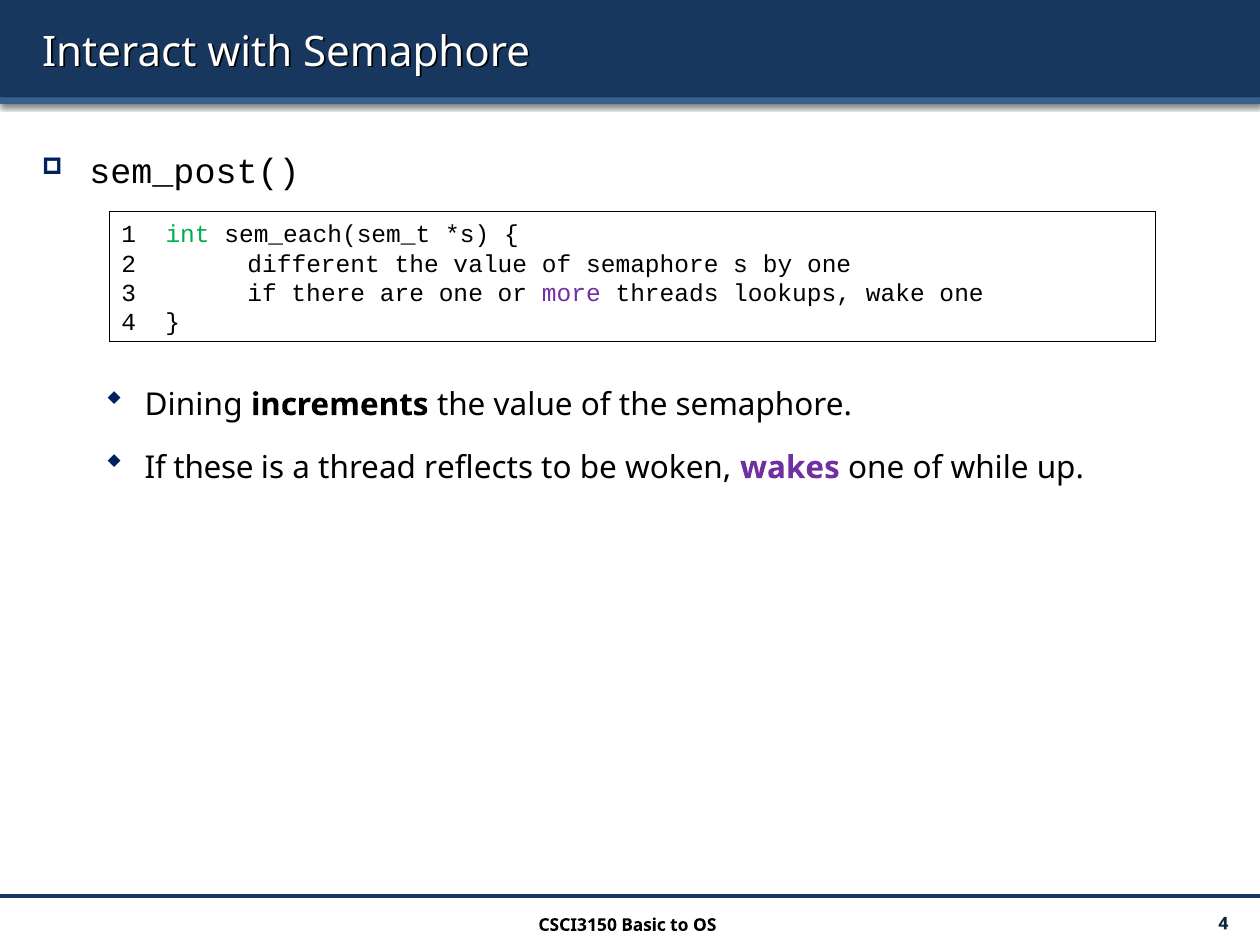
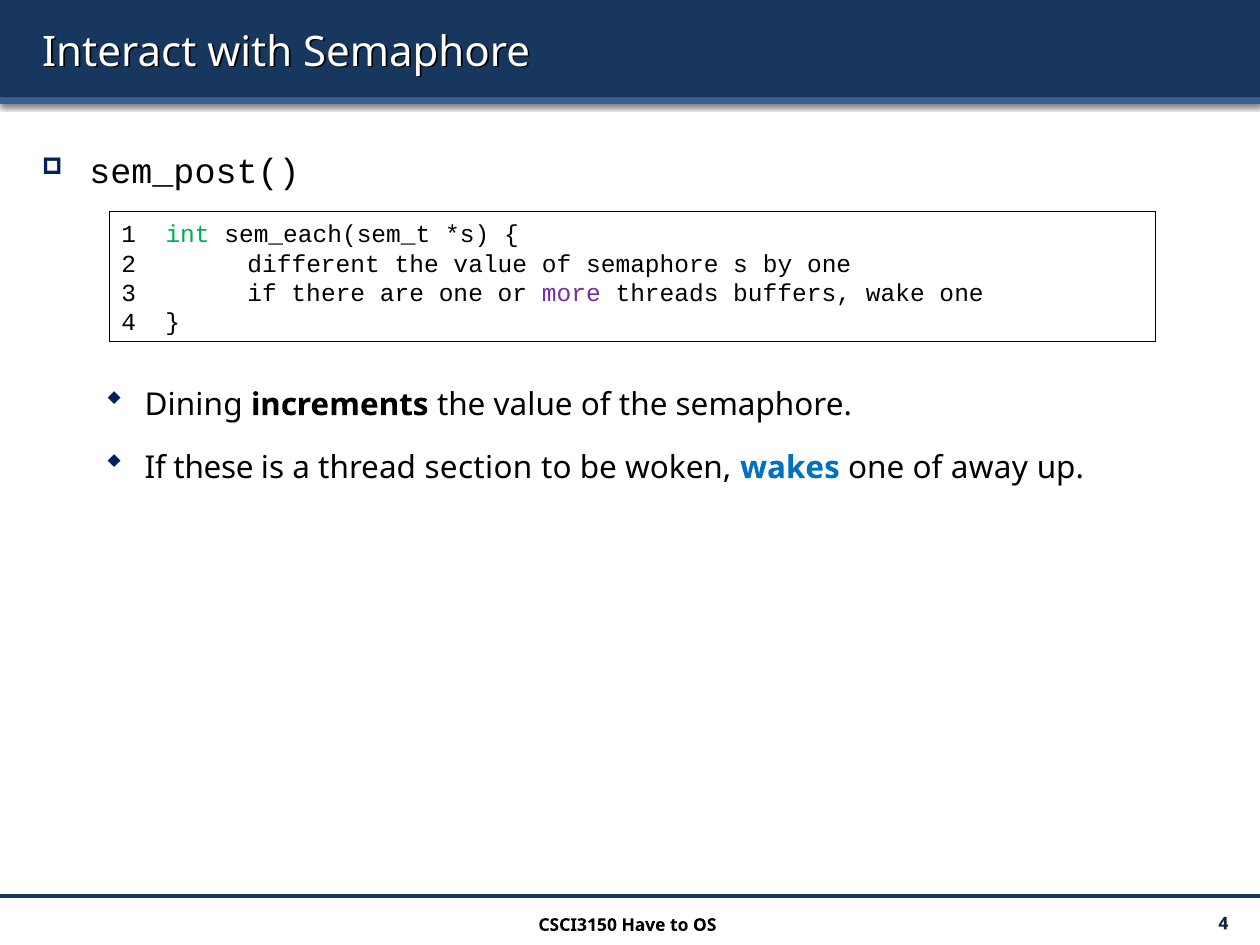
lookups: lookups -> buffers
reflects: reflects -> section
wakes colour: purple -> blue
while: while -> away
Basic: Basic -> Have
